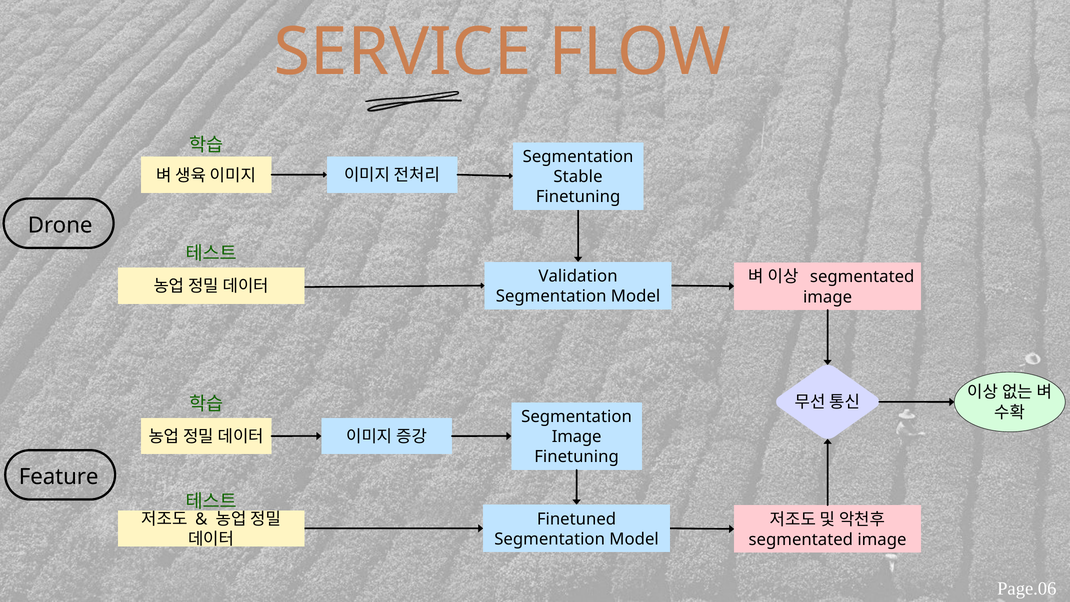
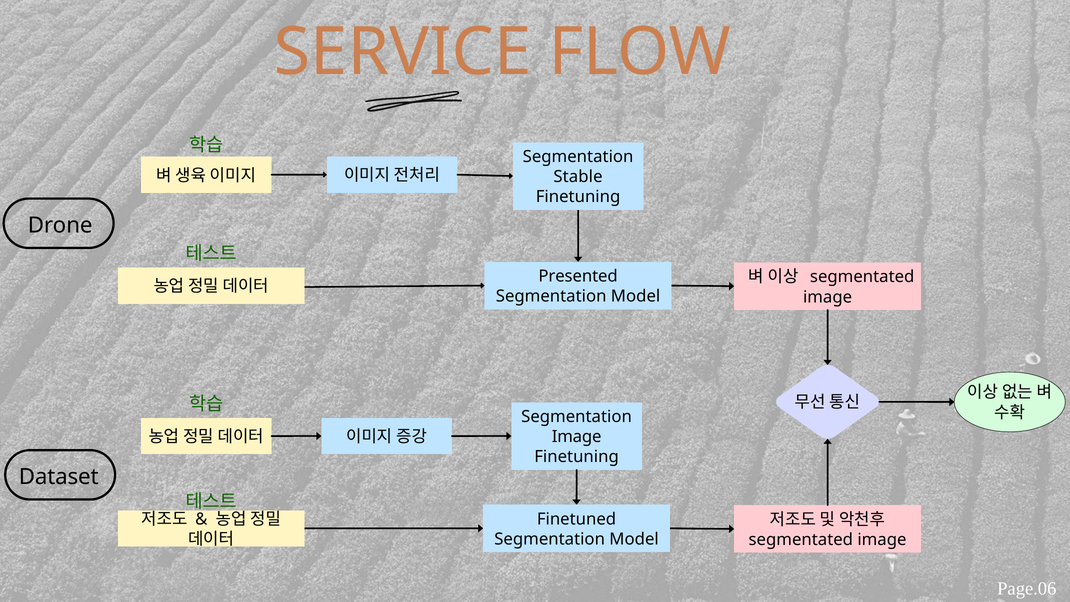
Validation: Validation -> Presented
Feature: Feature -> Dataset
